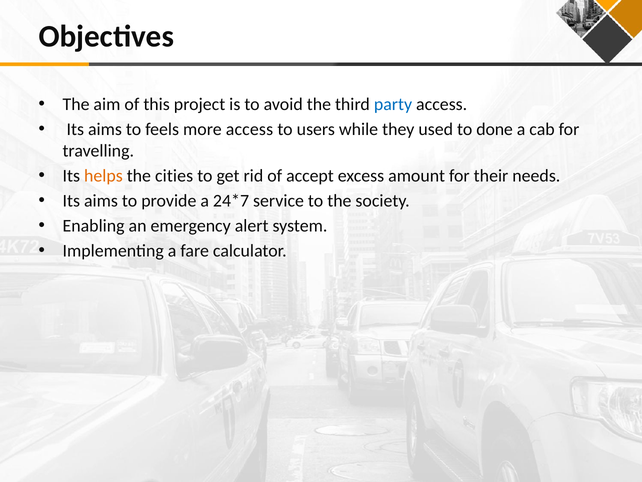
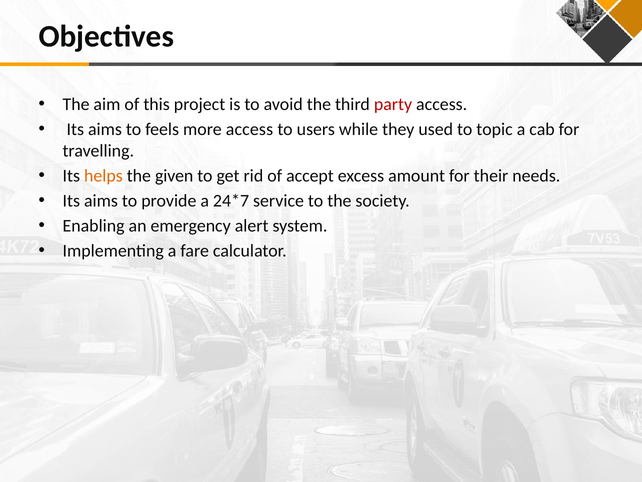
party colour: blue -> red
done: done -> topic
cities: cities -> given
